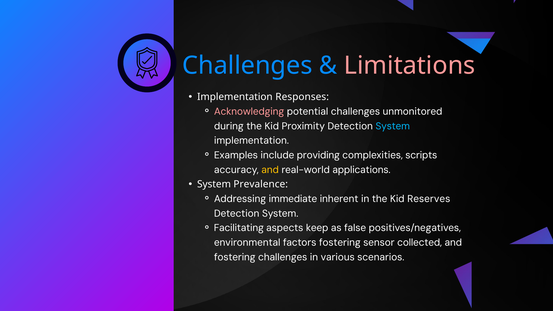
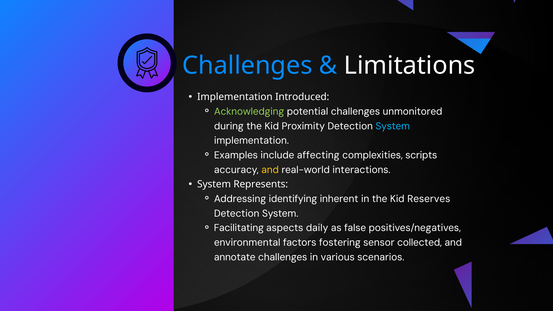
Limitations colour: pink -> white
Responses: Responses -> Introduced
Acknowledging colour: pink -> light green
providing: providing -> affecting
applications: applications -> interactions
Prevalence: Prevalence -> Represents
immediate: immediate -> identifying
keep: keep -> daily
fostering at (235, 257): fostering -> annotate
